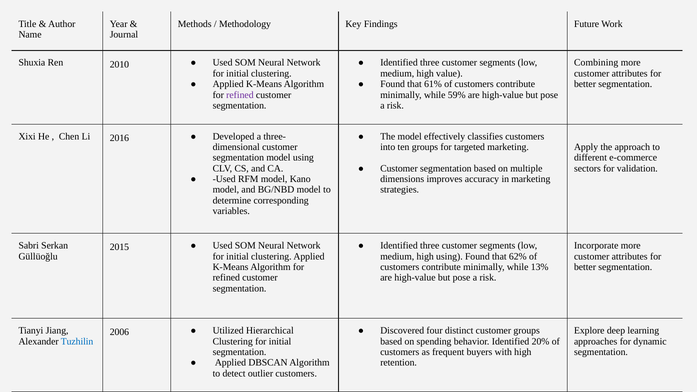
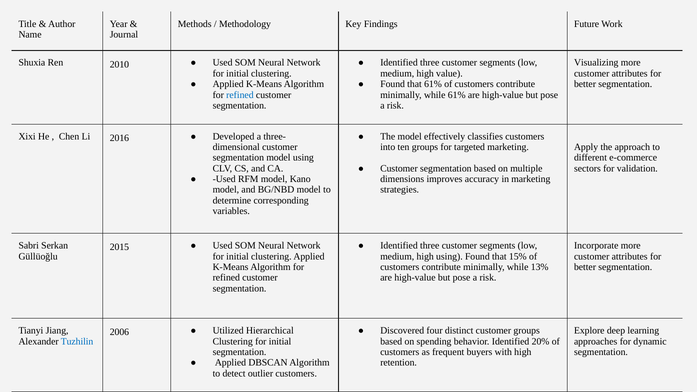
Combining: Combining -> Visualizing
refined at (240, 95) colour: purple -> blue
while 59%: 59% -> 61%
62%: 62% -> 15%
